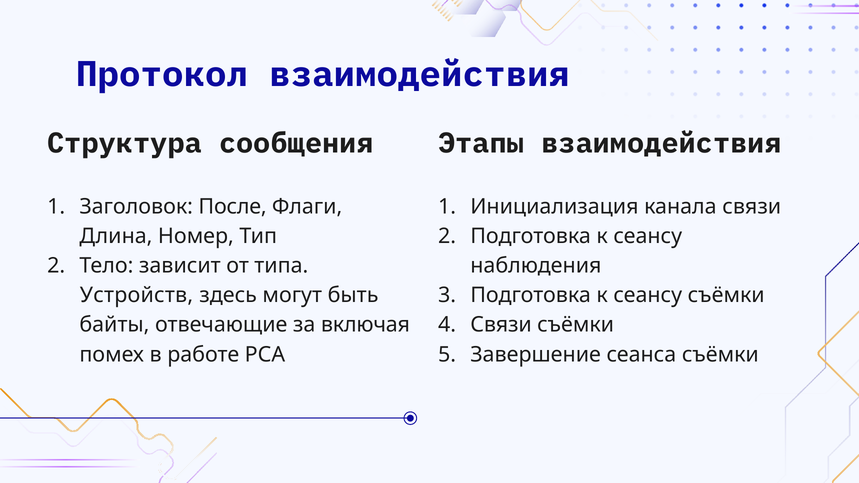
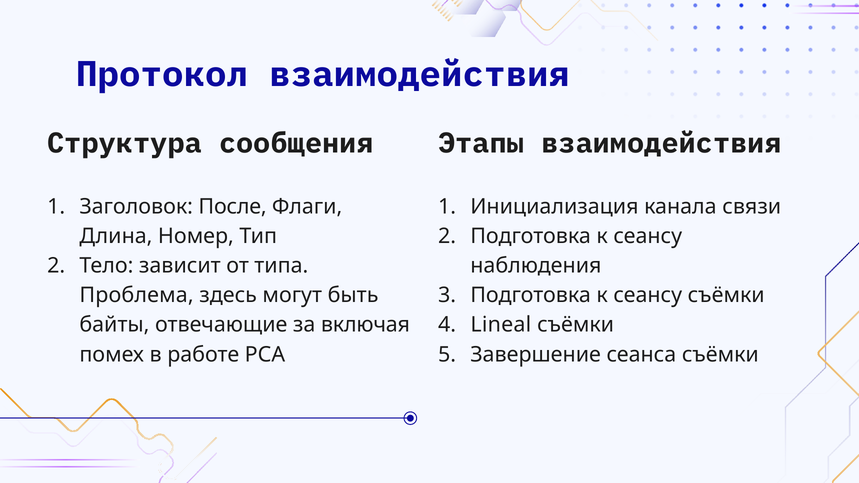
Устройств: Устройств -> Проблема
Связи at (501, 325): Связи -> Lineal
